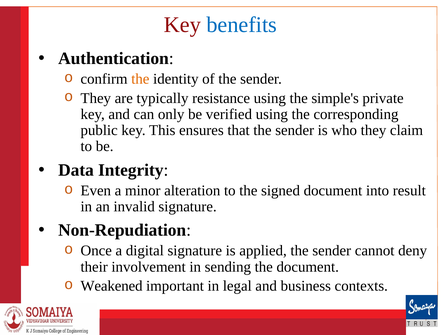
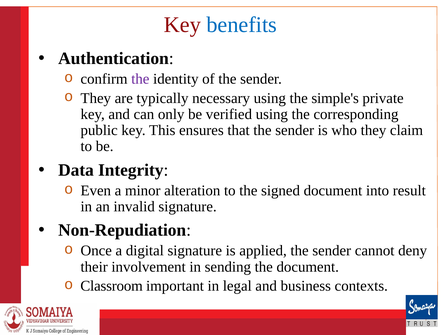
the at (140, 79) colour: orange -> purple
resistance: resistance -> necessary
Weakened: Weakened -> Classroom
